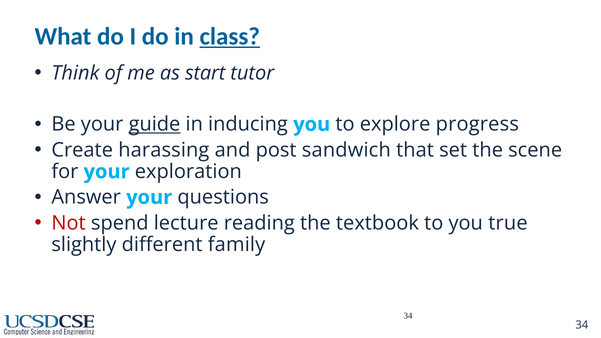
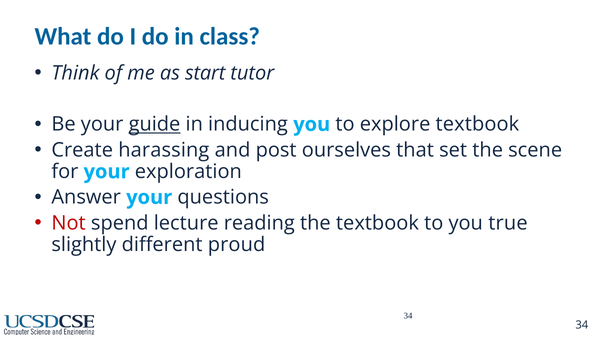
class underline: present -> none
explore progress: progress -> textbook
sandwich: sandwich -> ourselves
family: family -> proud
